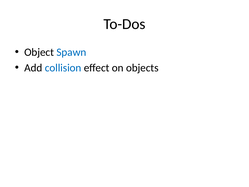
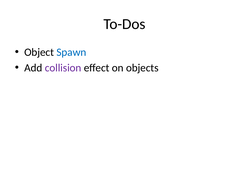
collision colour: blue -> purple
